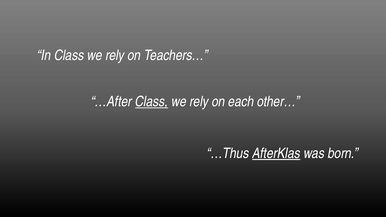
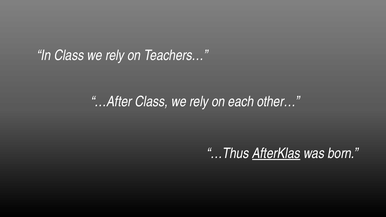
Class at (152, 102) underline: present -> none
